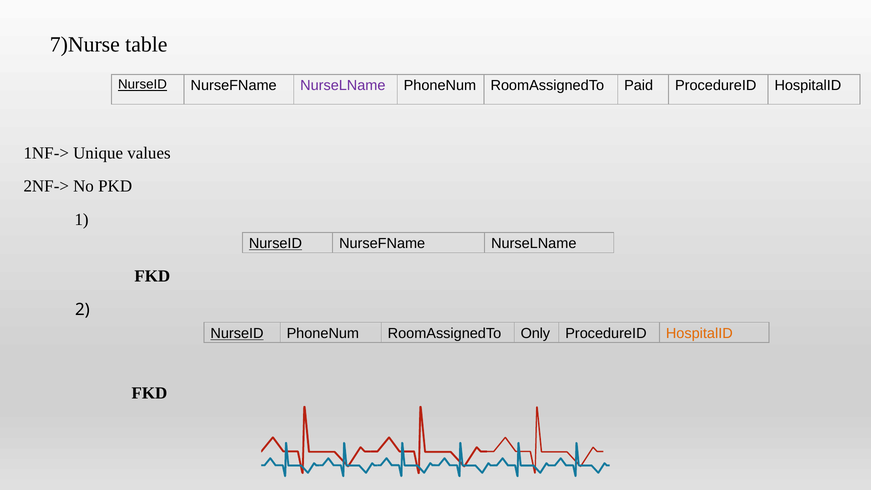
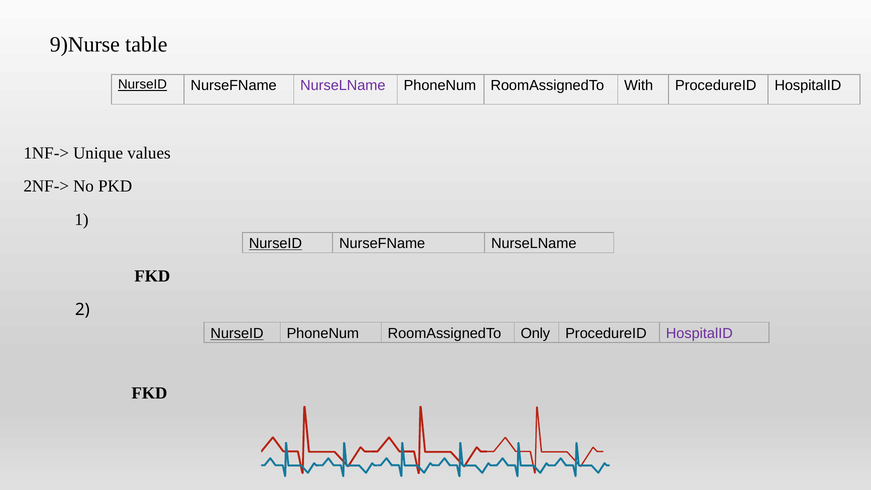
7)Nurse: 7)Nurse -> 9)Nurse
Paid: Paid -> With
HospitalID at (699, 333) colour: orange -> purple
